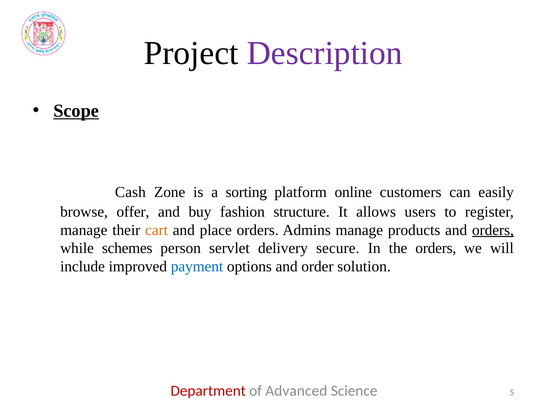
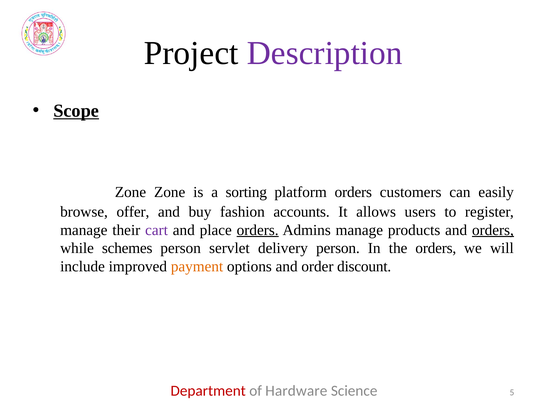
Cash at (130, 192): Cash -> Zone
platform online: online -> orders
structure: structure -> accounts
cart colour: orange -> purple
orders at (258, 230) underline: none -> present
delivery secure: secure -> person
payment colour: blue -> orange
solution: solution -> discount
Advanced: Advanced -> Hardware
